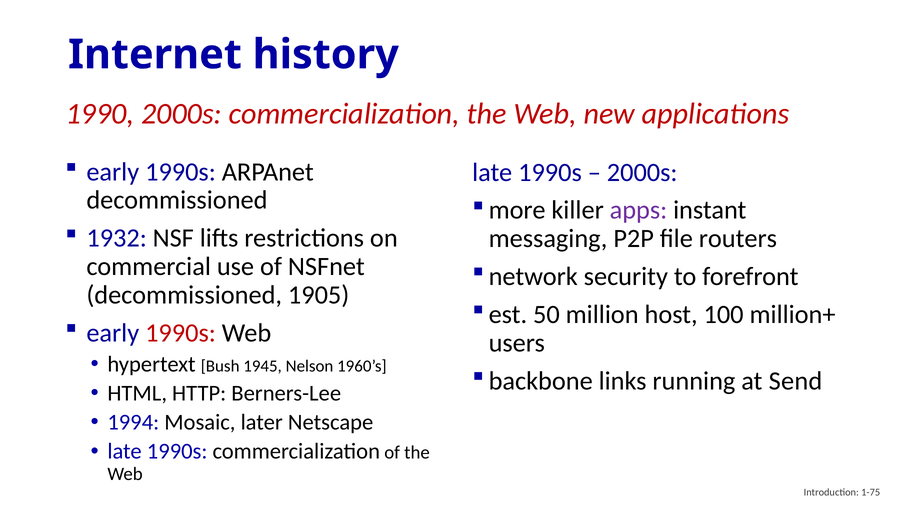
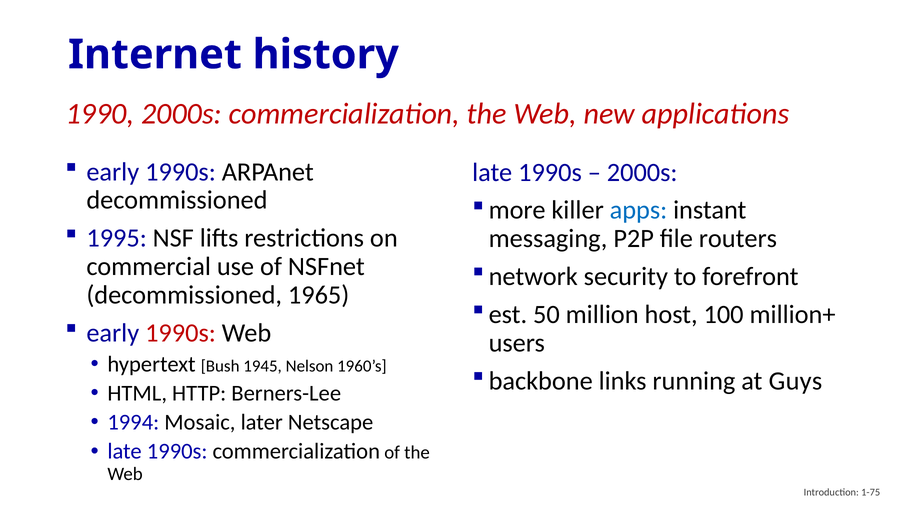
apps colour: purple -> blue
1932: 1932 -> 1995
1905: 1905 -> 1965
Send: Send -> Guys
